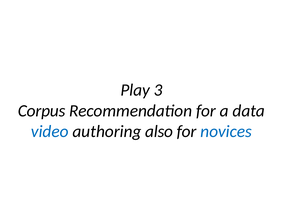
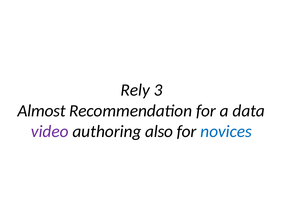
Play: Play -> Rely
Corpus: Corpus -> Almost
video colour: blue -> purple
